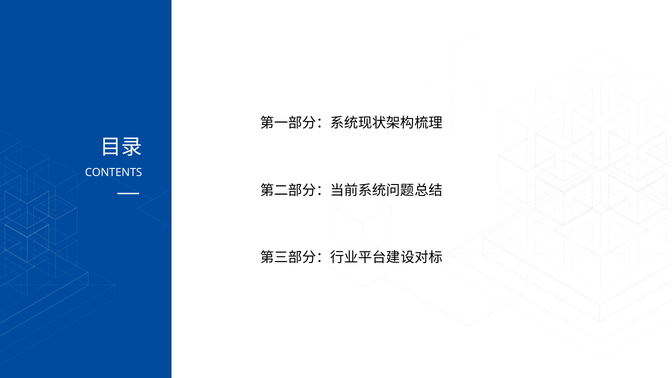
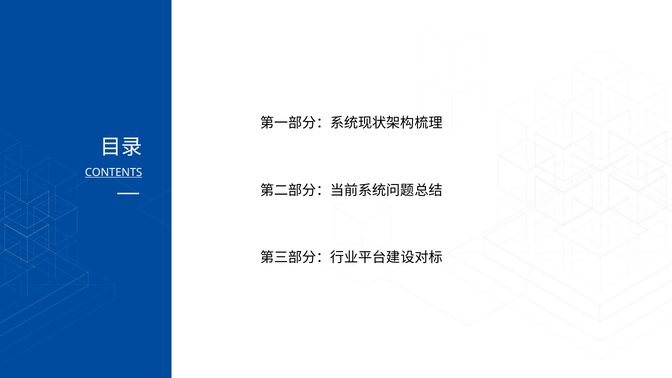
CONTENTS underline: none -> present
